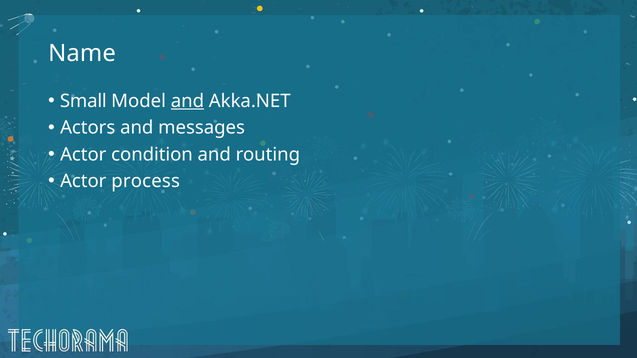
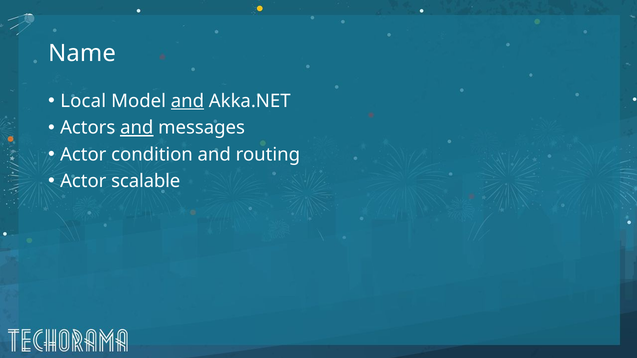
Small: Small -> Local
and at (137, 128) underline: none -> present
process: process -> scalable
